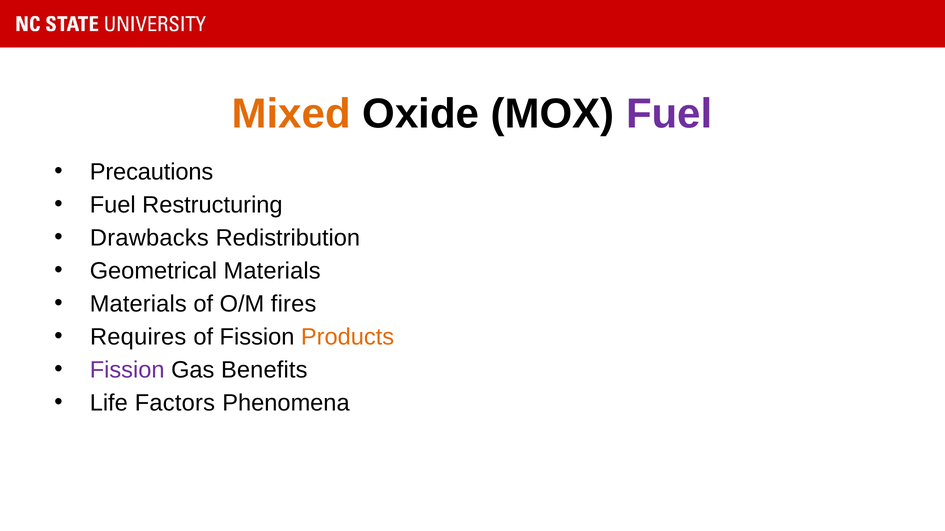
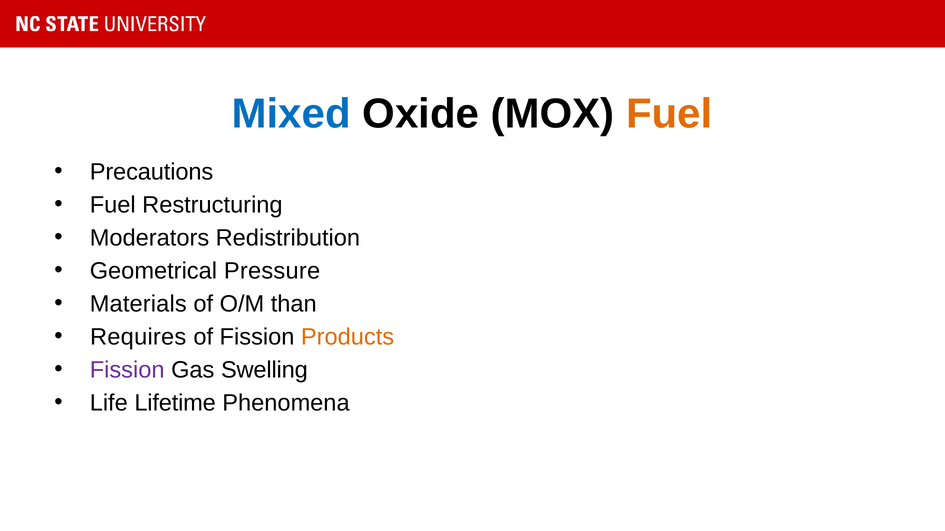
Mixed colour: orange -> blue
Fuel at (669, 114) colour: purple -> orange
Drawbacks: Drawbacks -> Moderators
Geometrical Materials: Materials -> Pressure
fires: fires -> than
Benefits: Benefits -> Swelling
Factors: Factors -> Lifetime
